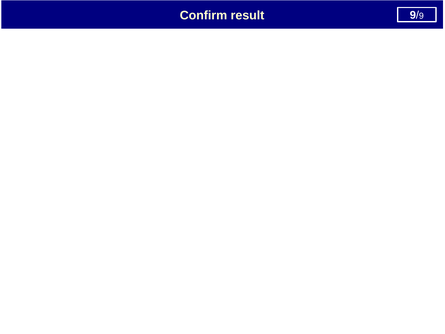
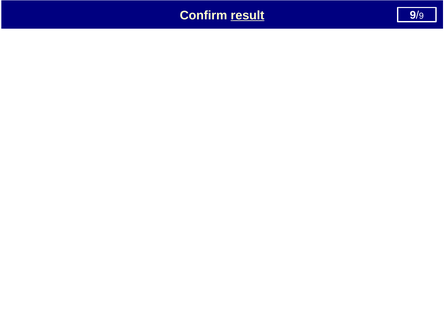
result underline: none -> present
